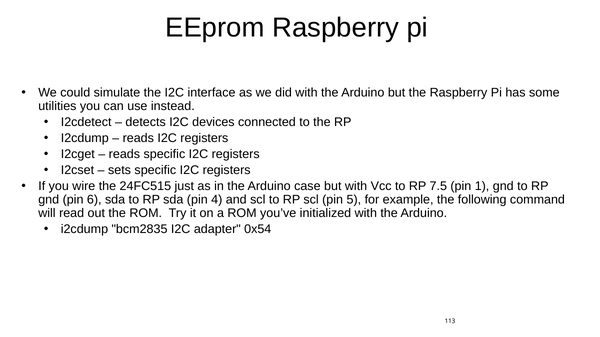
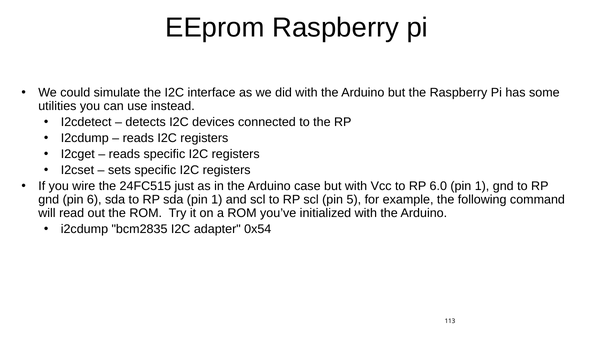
7.5: 7.5 -> 6.0
sda pin 4: 4 -> 1
